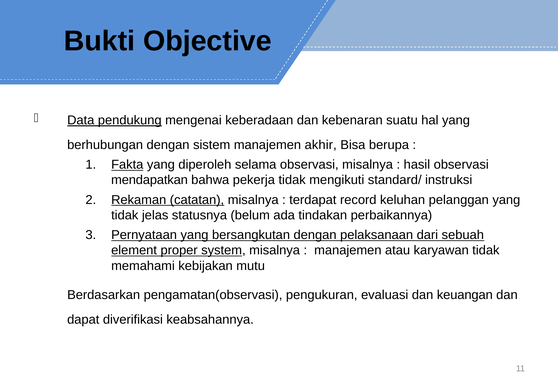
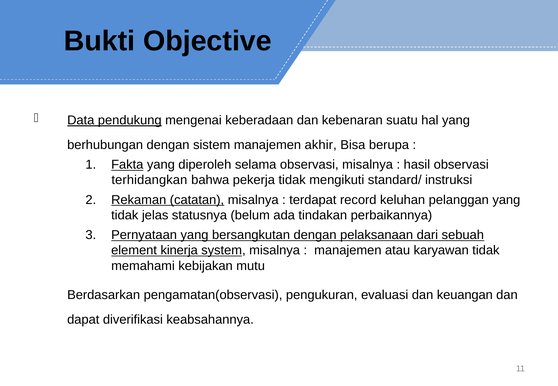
mendapatkan: mendapatkan -> terhidangkan
proper: proper -> kinerja
